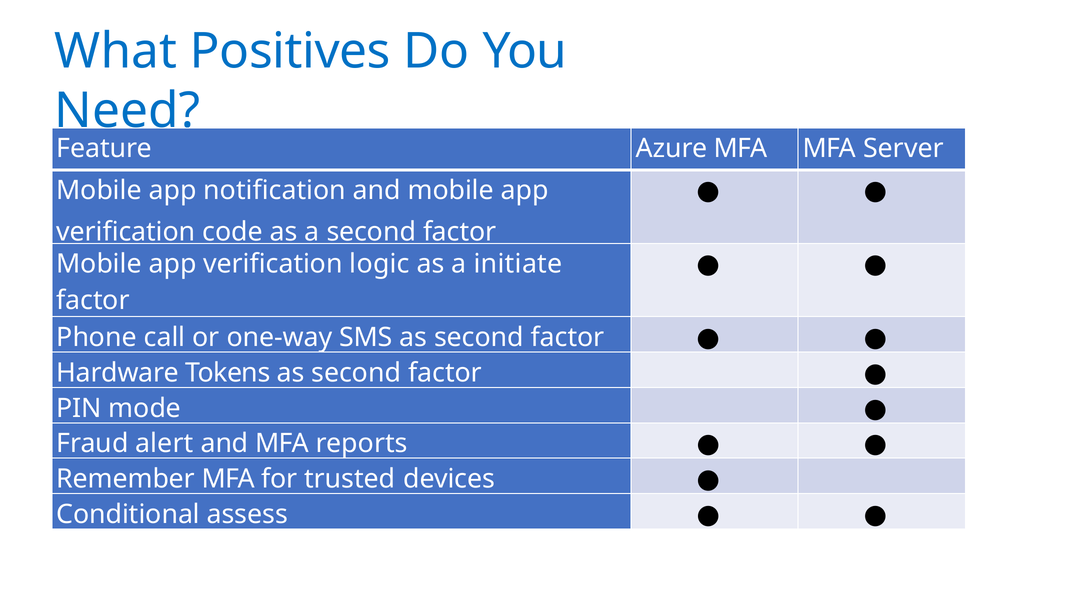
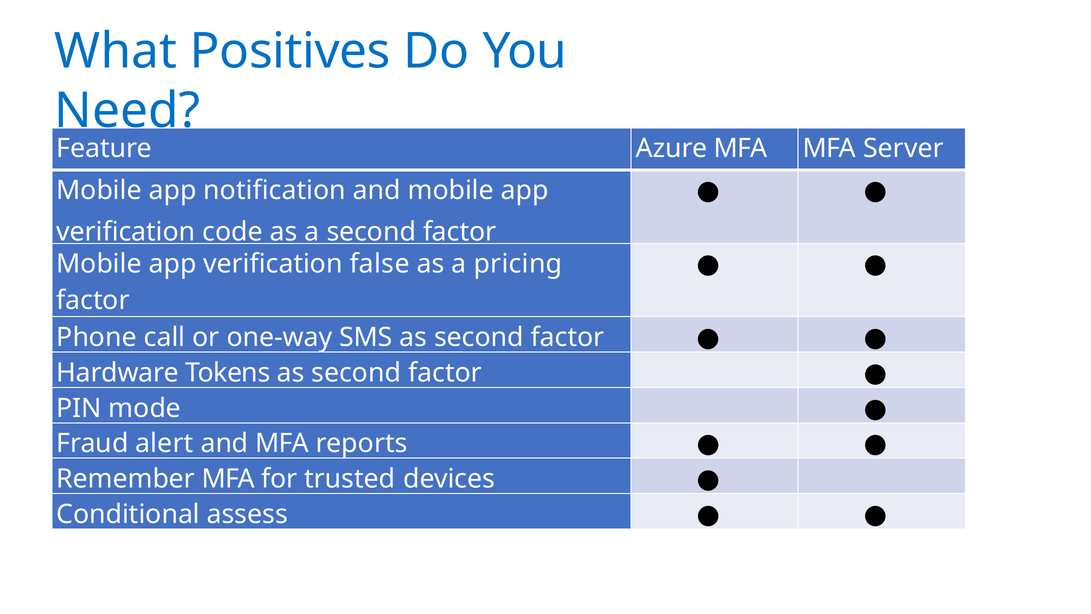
logic: logic -> false
initiate: initiate -> pricing
